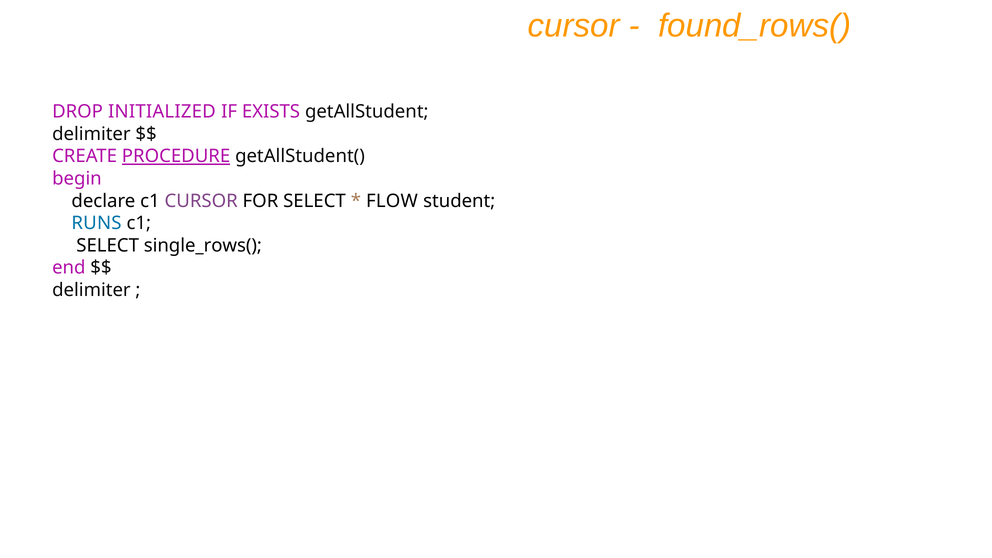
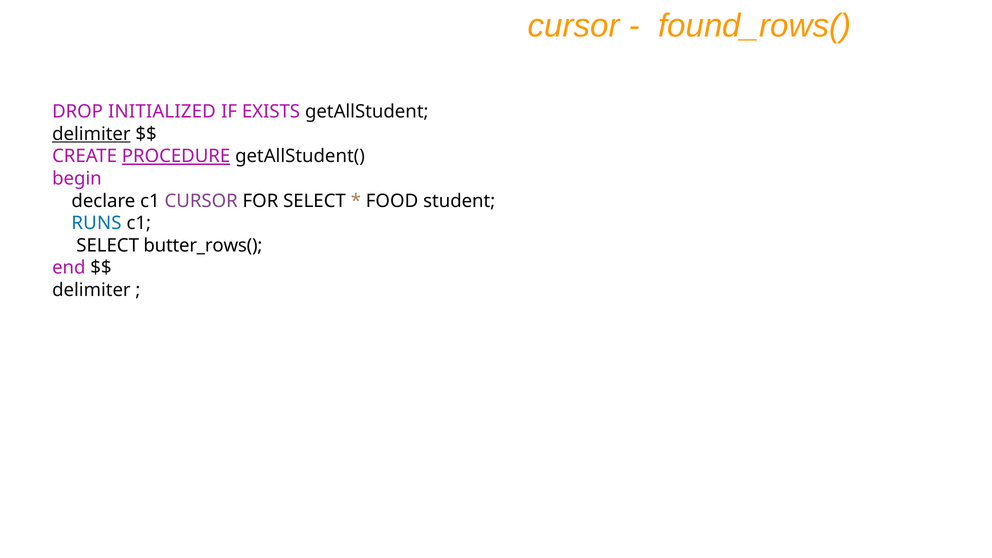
delimiter at (91, 134) underline: none -> present
FLOW: FLOW -> FOOD
single_rows(: single_rows( -> butter_rows(
